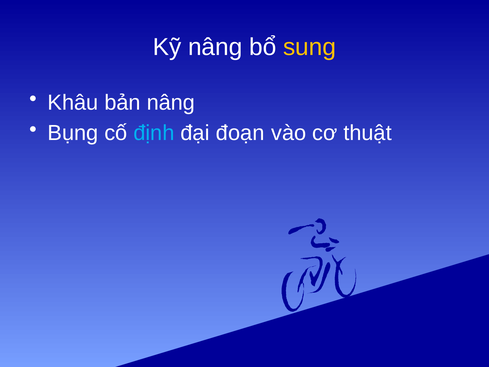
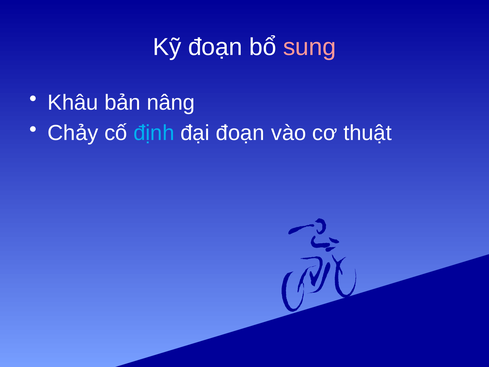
Kỹ nâng: nâng -> đoạn
sung colour: yellow -> pink
Bụng: Bụng -> Chảy
